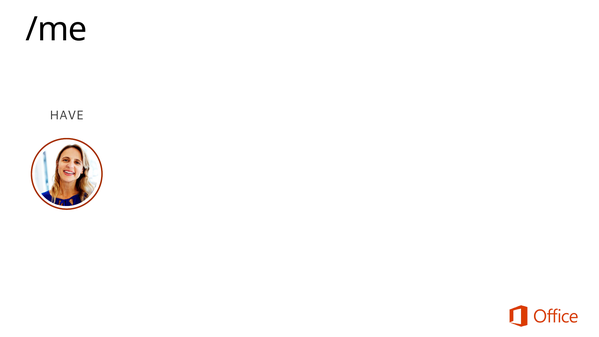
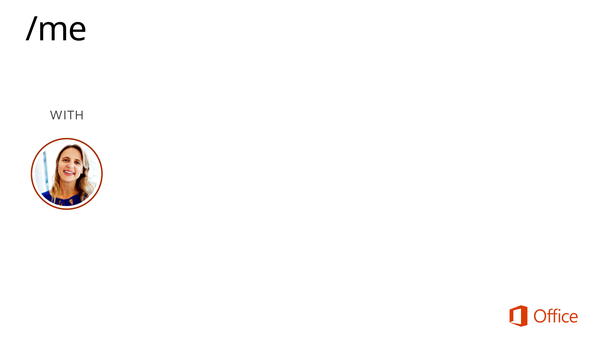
HAVE: HAVE -> WITH
